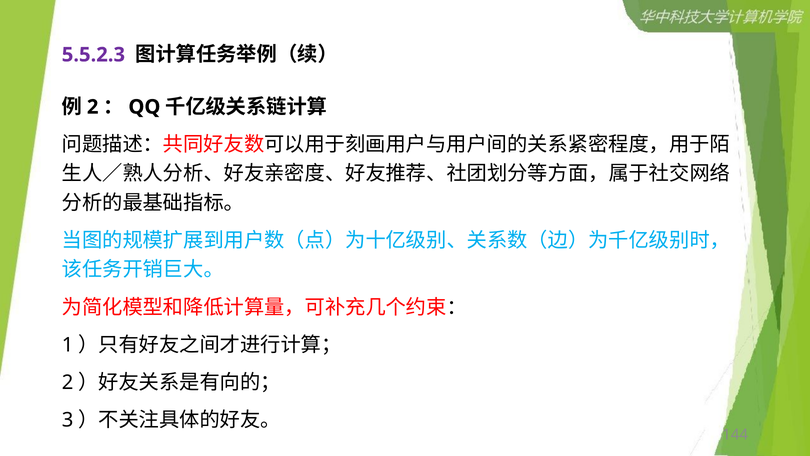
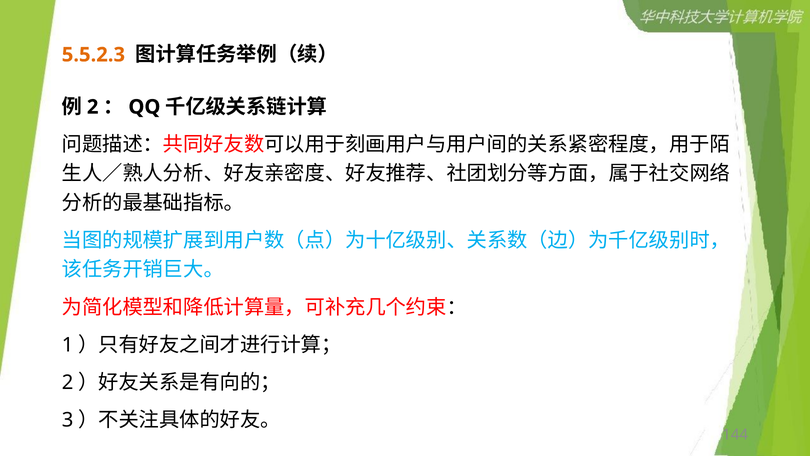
5.5.2.3 colour: purple -> orange
